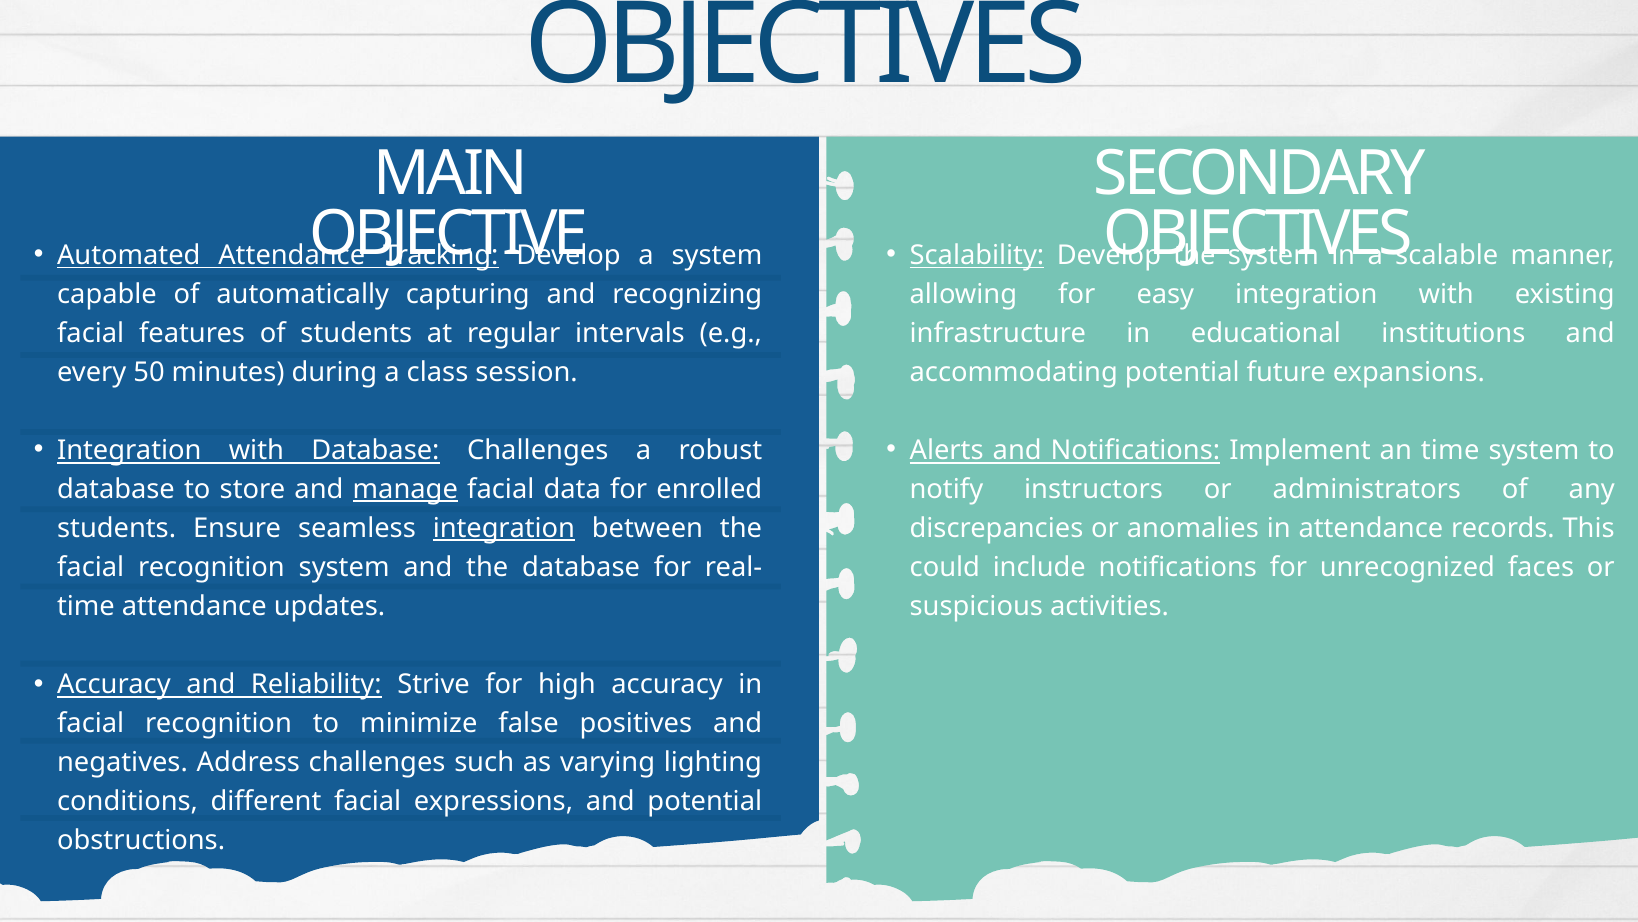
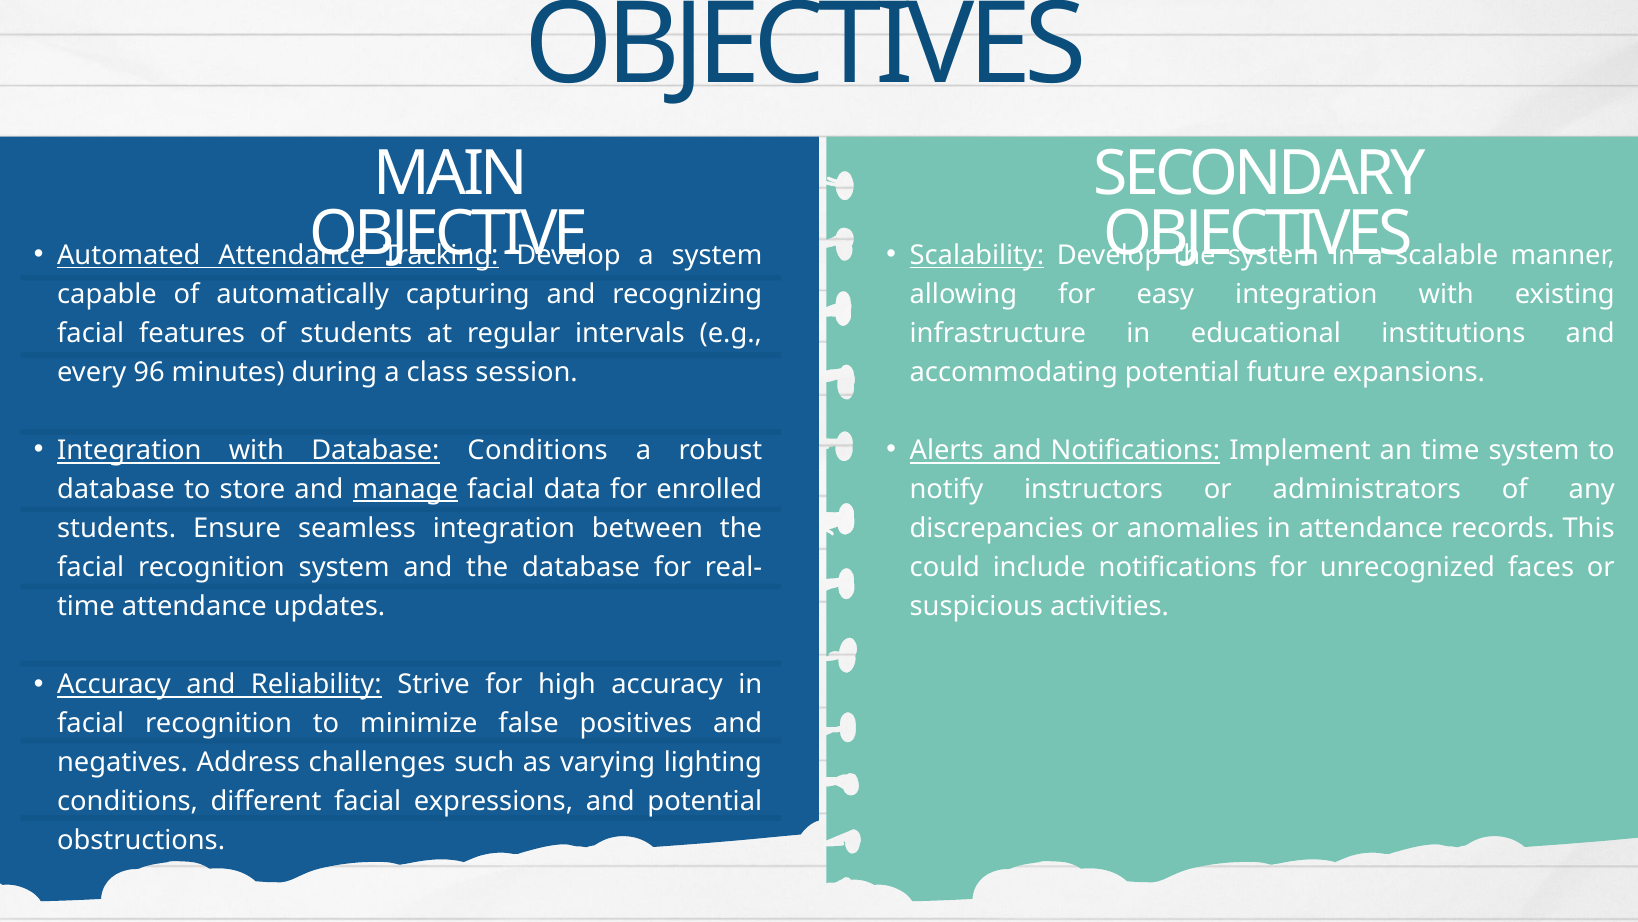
50: 50 -> 96
Database Challenges: Challenges -> Conditions
integration at (504, 528) underline: present -> none
